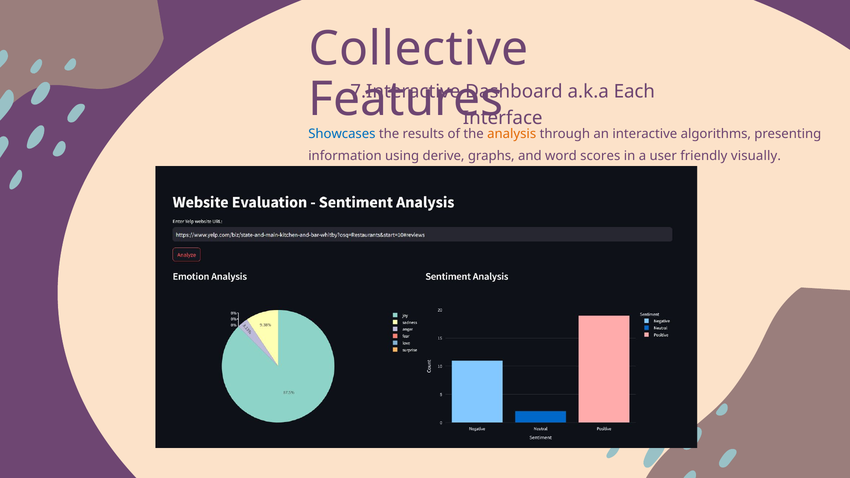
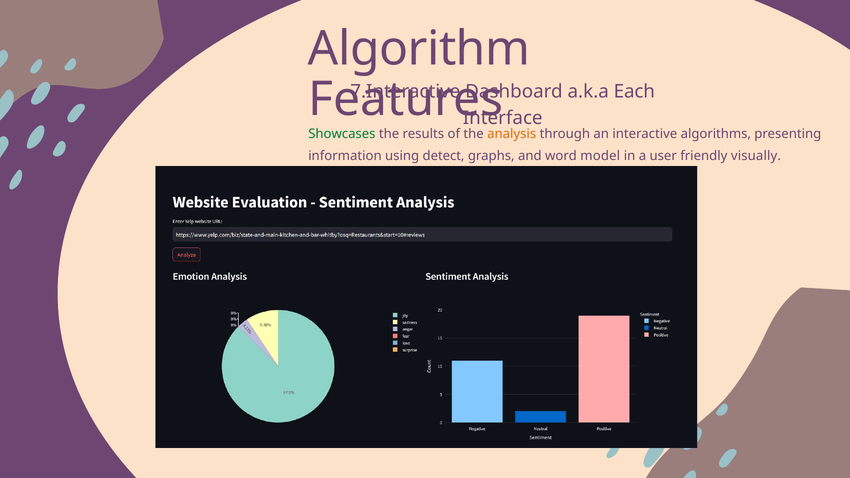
Collective: Collective -> Algorithm
Showcases colour: blue -> green
derive: derive -> detect
scores: scores -> model
